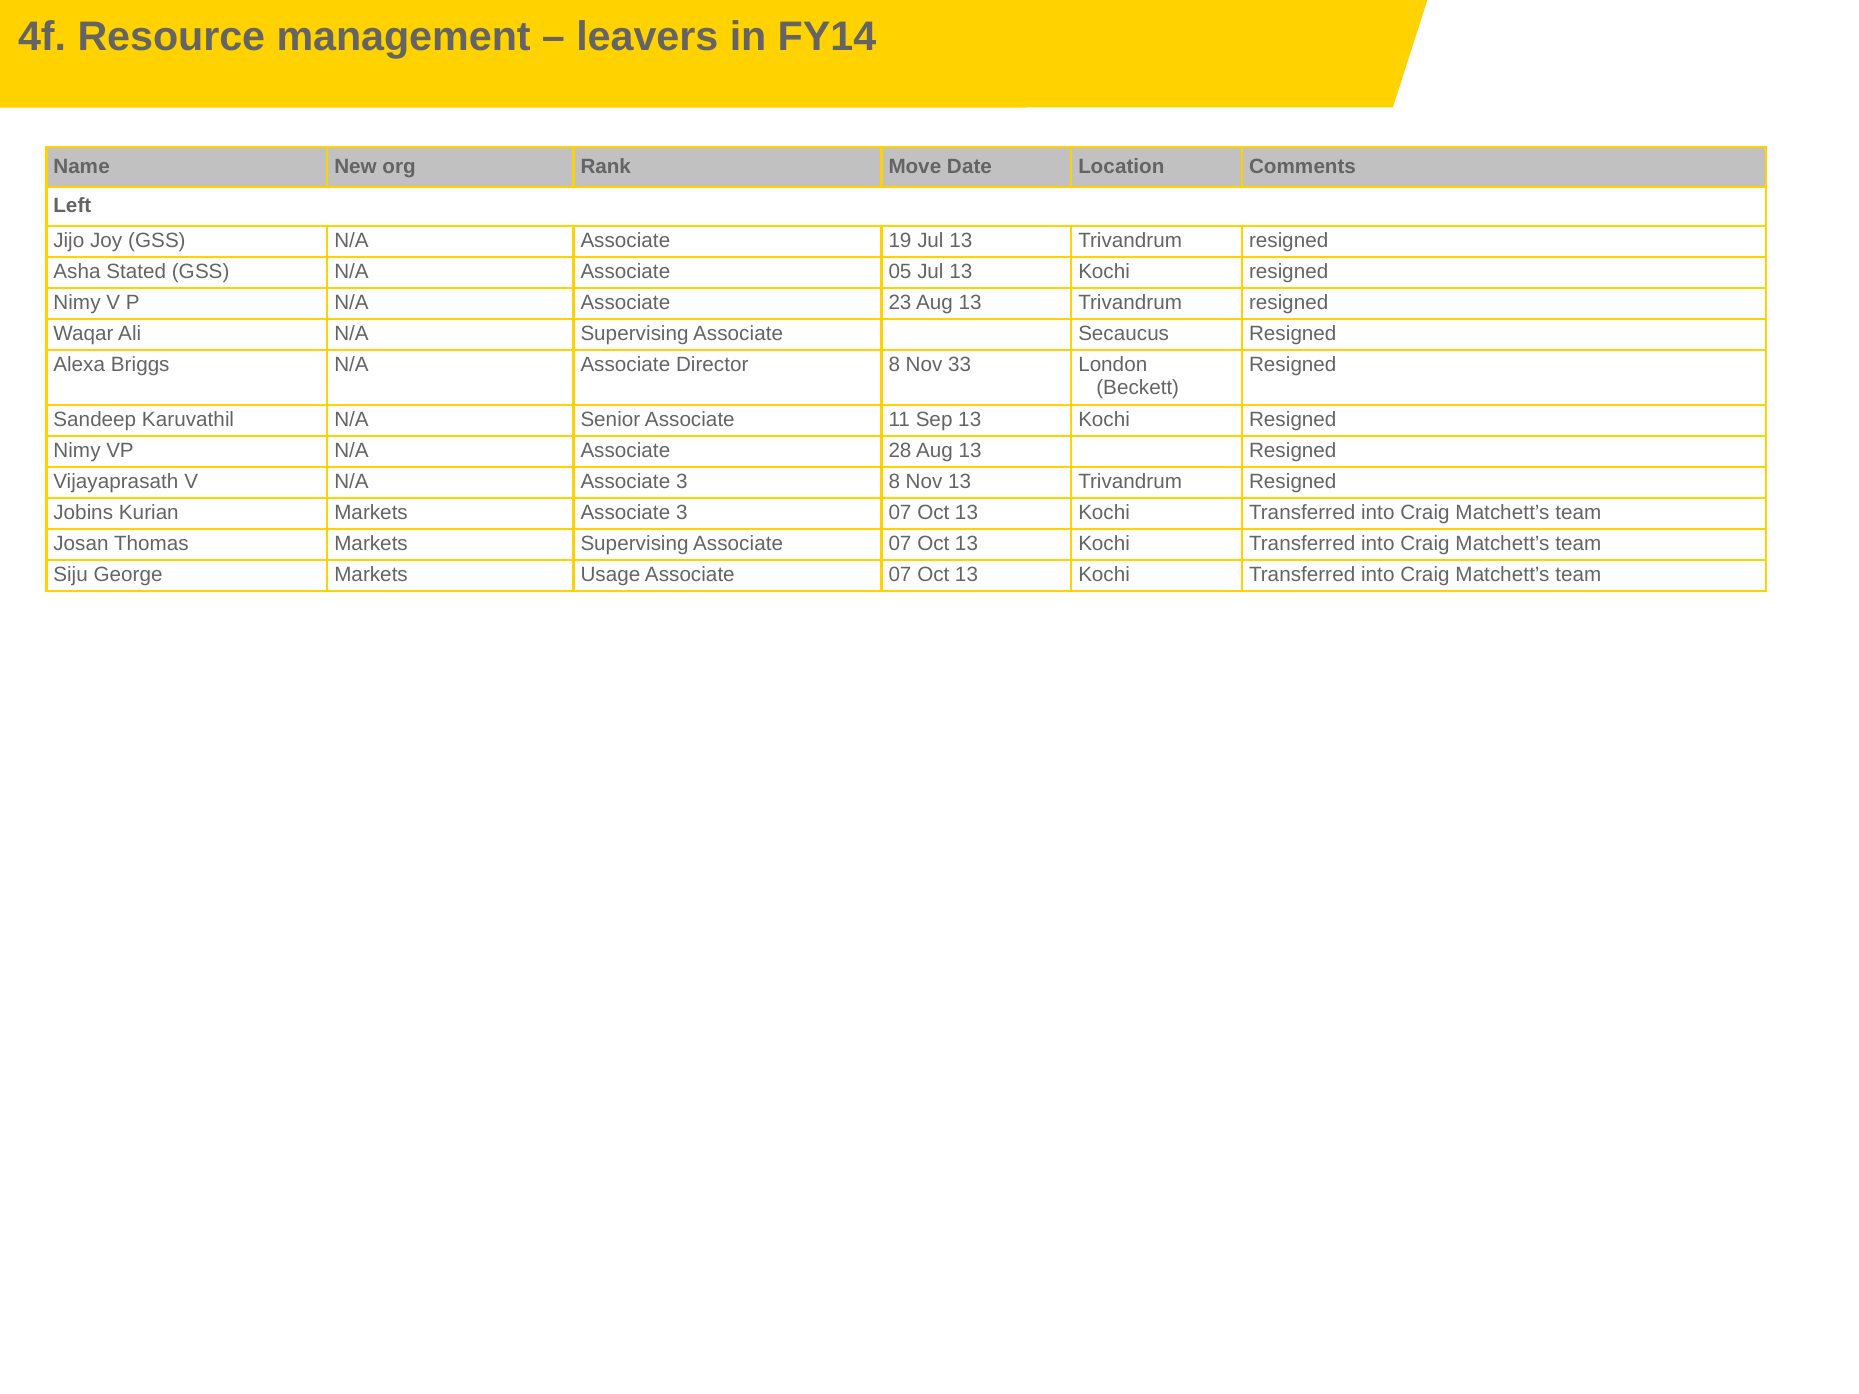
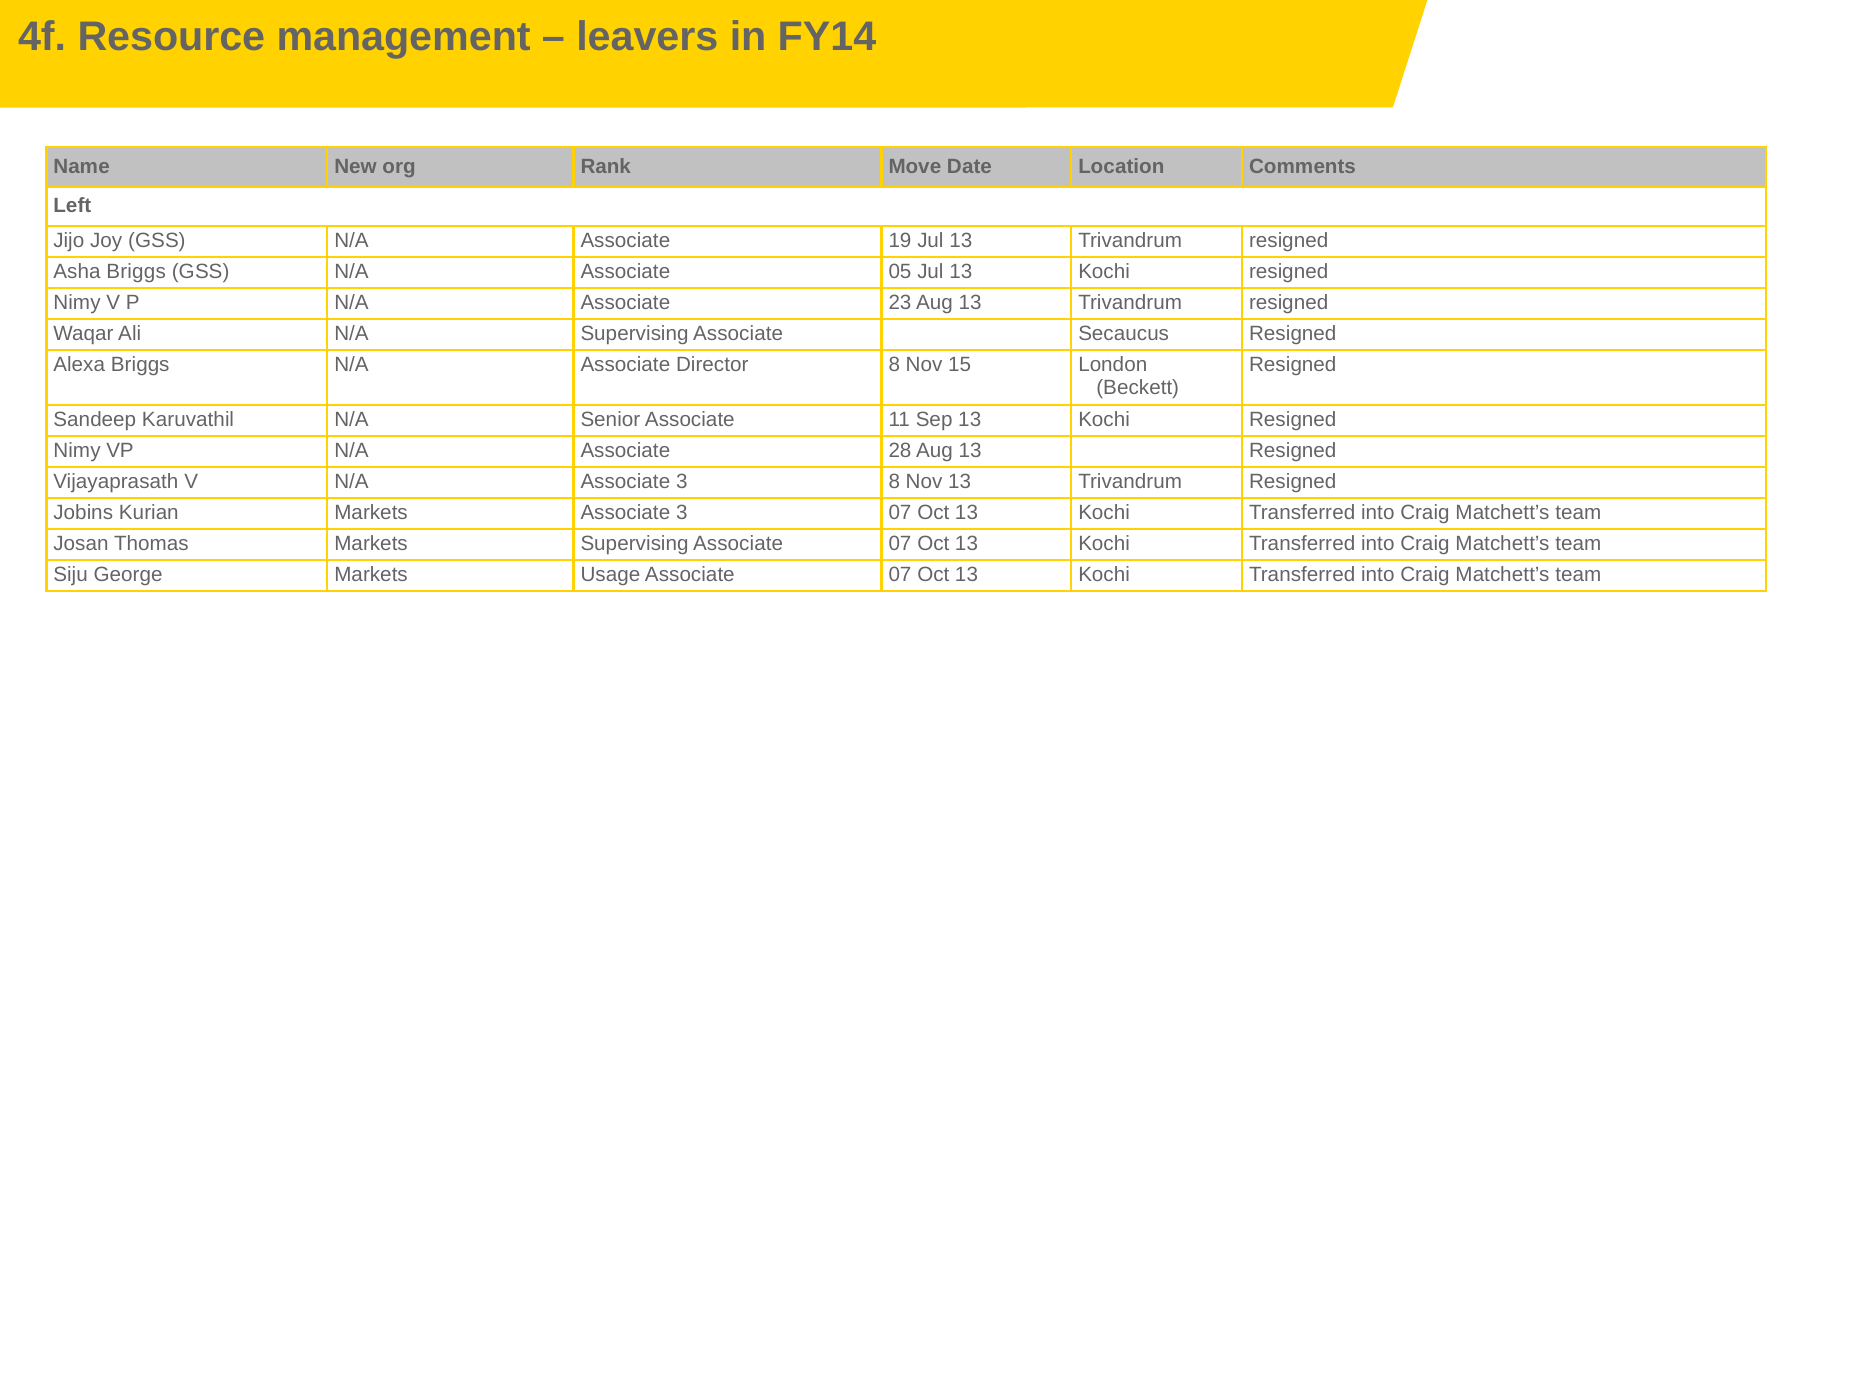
Asha Stated: Stated -> Briggs
33: 33 -> 15
